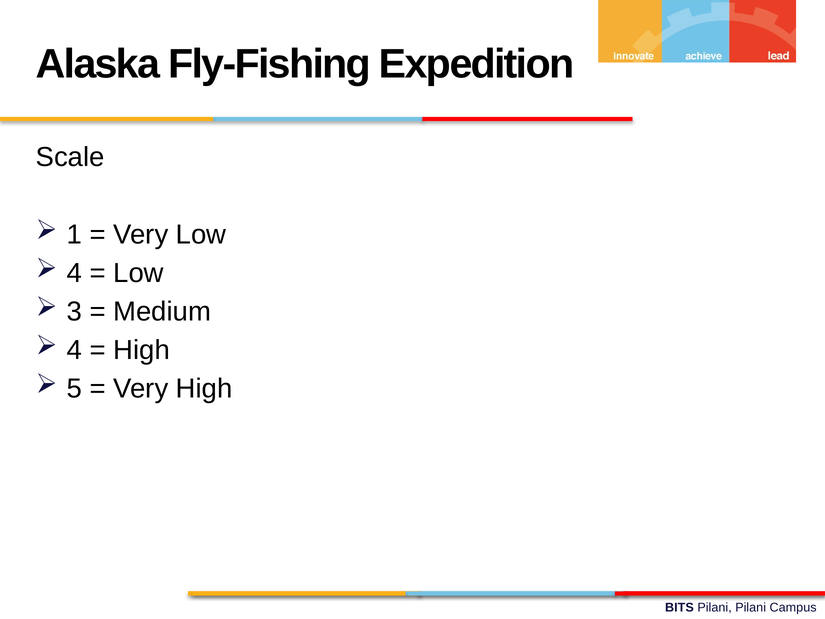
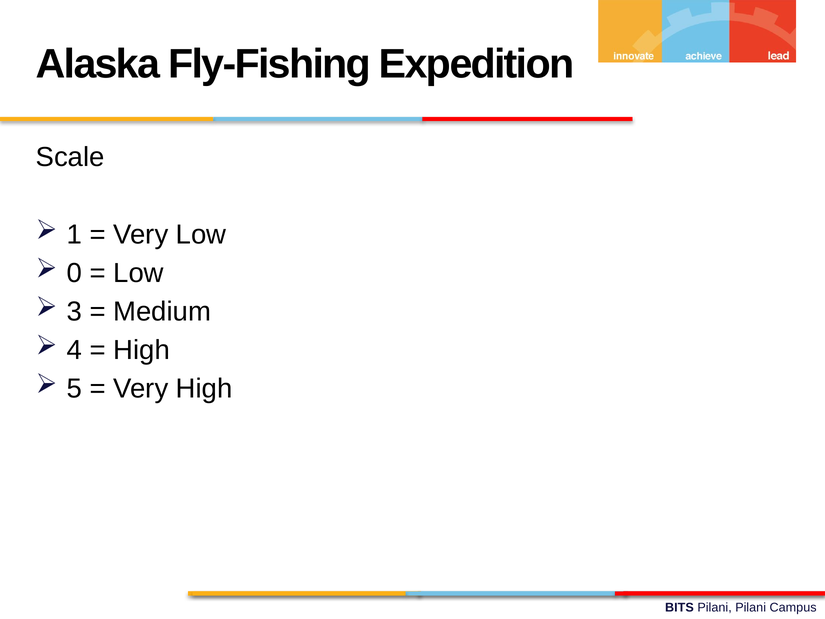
4 at (74, 273): 4 -> 0
